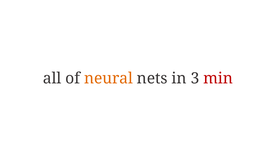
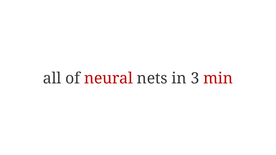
neural colour: orange -> red
